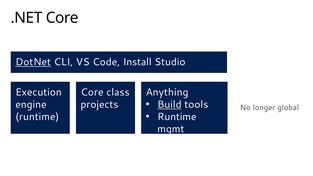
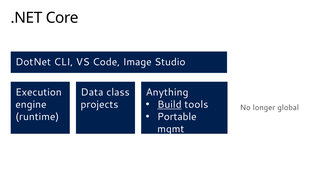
DotNet underline: present -> none
Install: Install -> Image
Core at (92, 92): Core -> Data
Runtime at (177, 117): Runtime -> Portable
